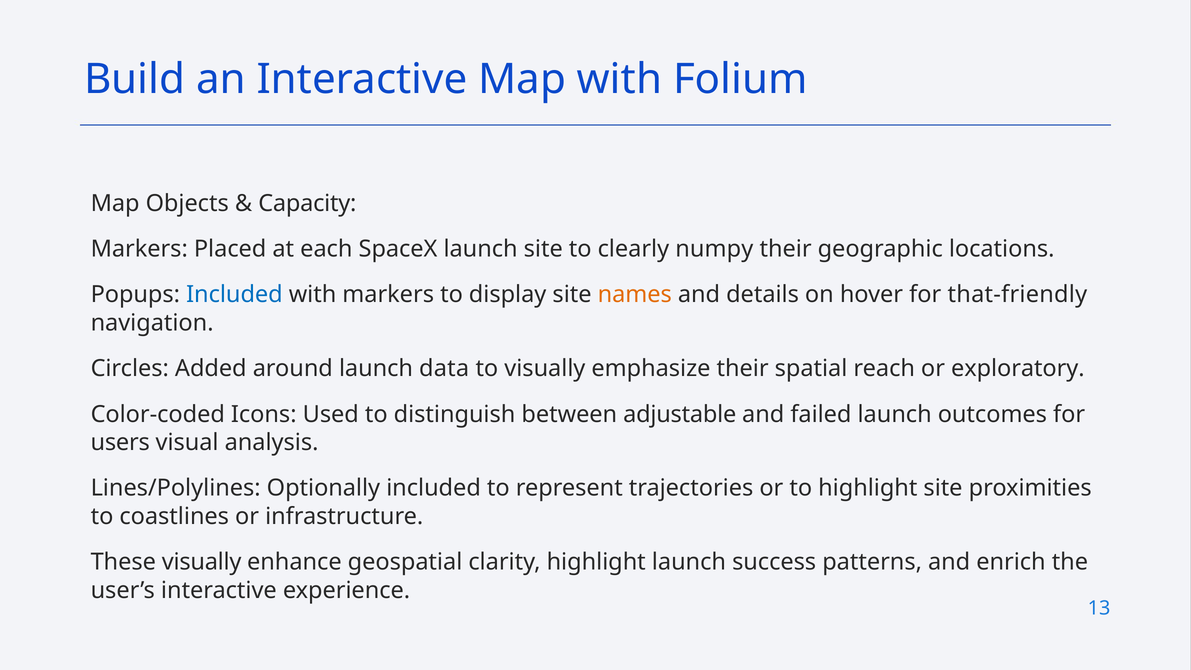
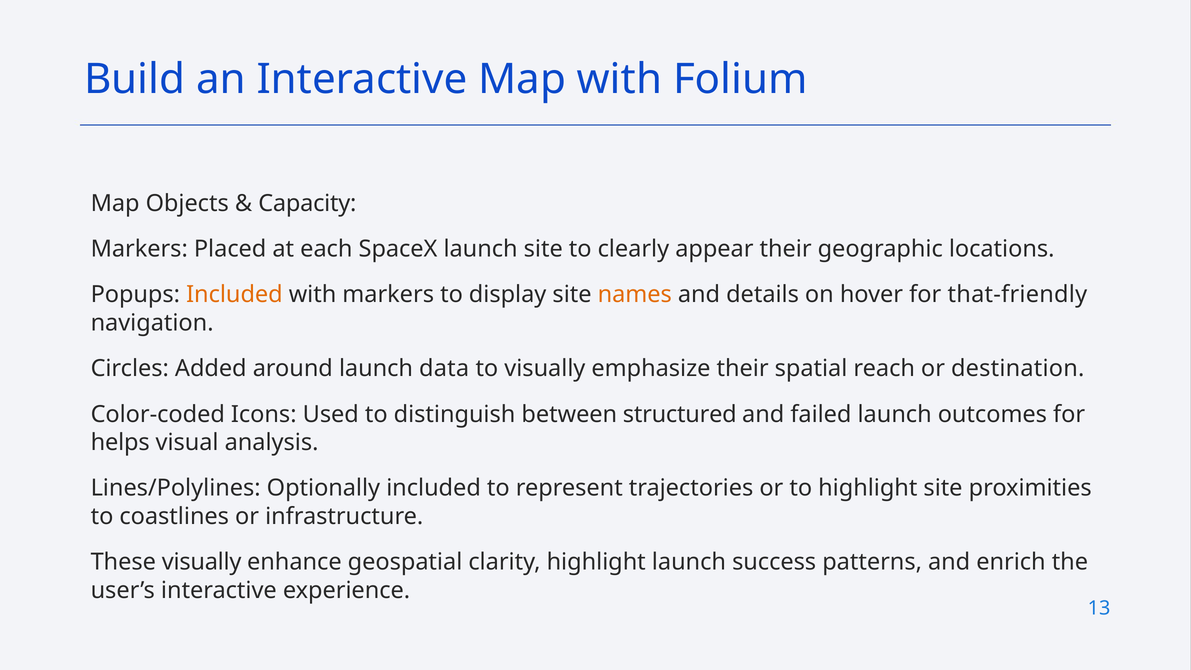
numpy: numpy -> appear
Included at (234, 295) colour: blue -> orange
exploratory: exploratory -> destination
adjustable: adjustable -> structured
users: users -> helps
